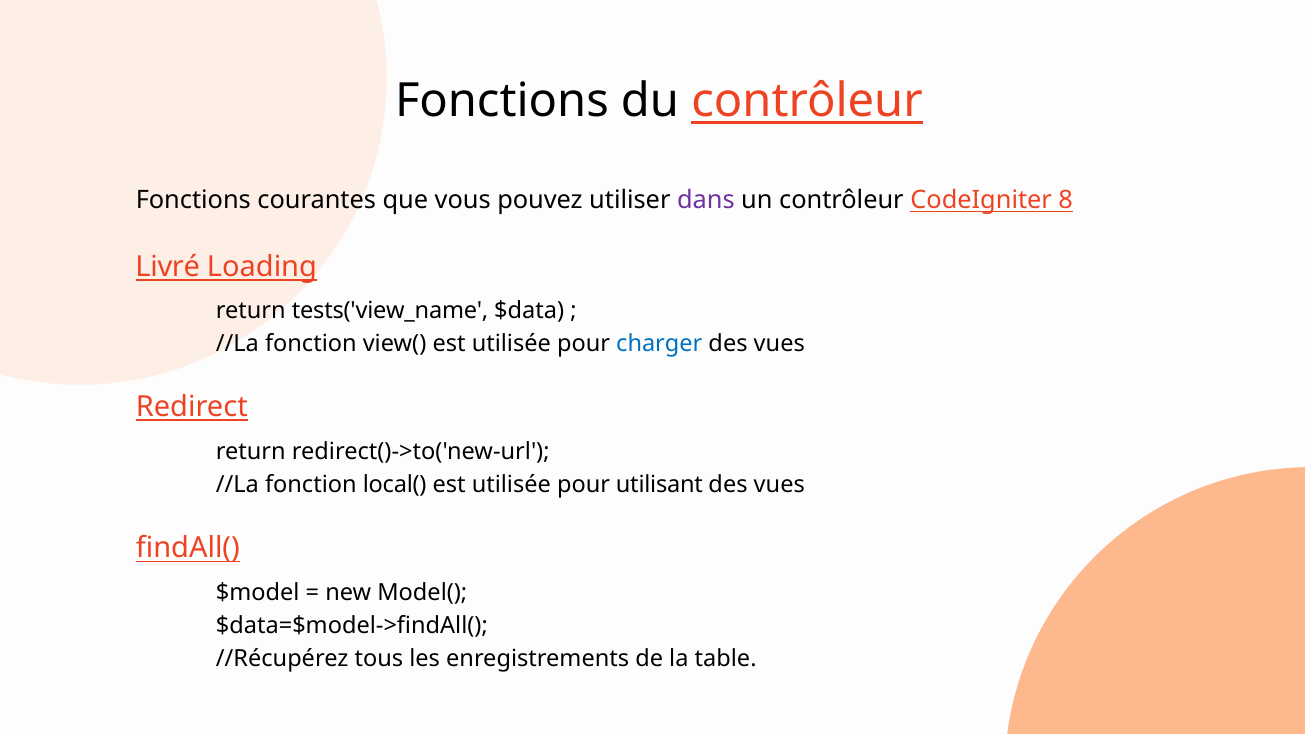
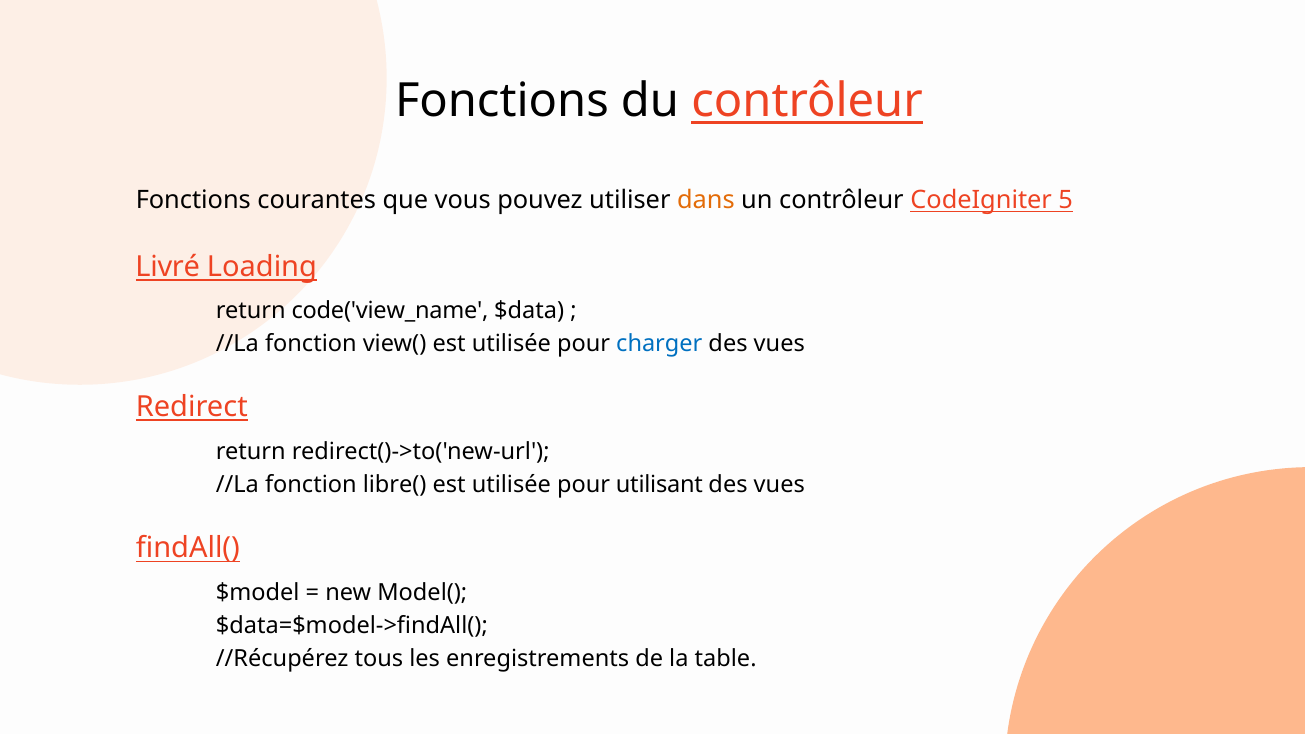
dans colour: purple -> orange
8: 8 -> 5
tests('view_name: tests('view_name -> code('view_name
local(: local( -> libre(
